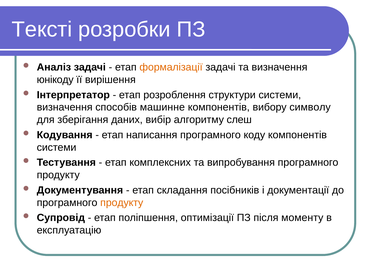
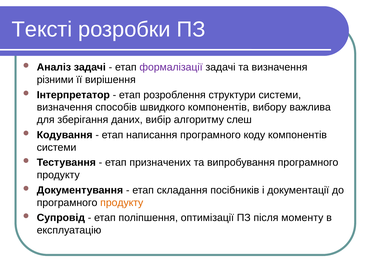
формалізації colour: orange -> purple
юнікоду: юнікоду -> різними
машинне: машинне -> швидкого
символу: символу -> важлива
комплексних: комплексних -> призначених
